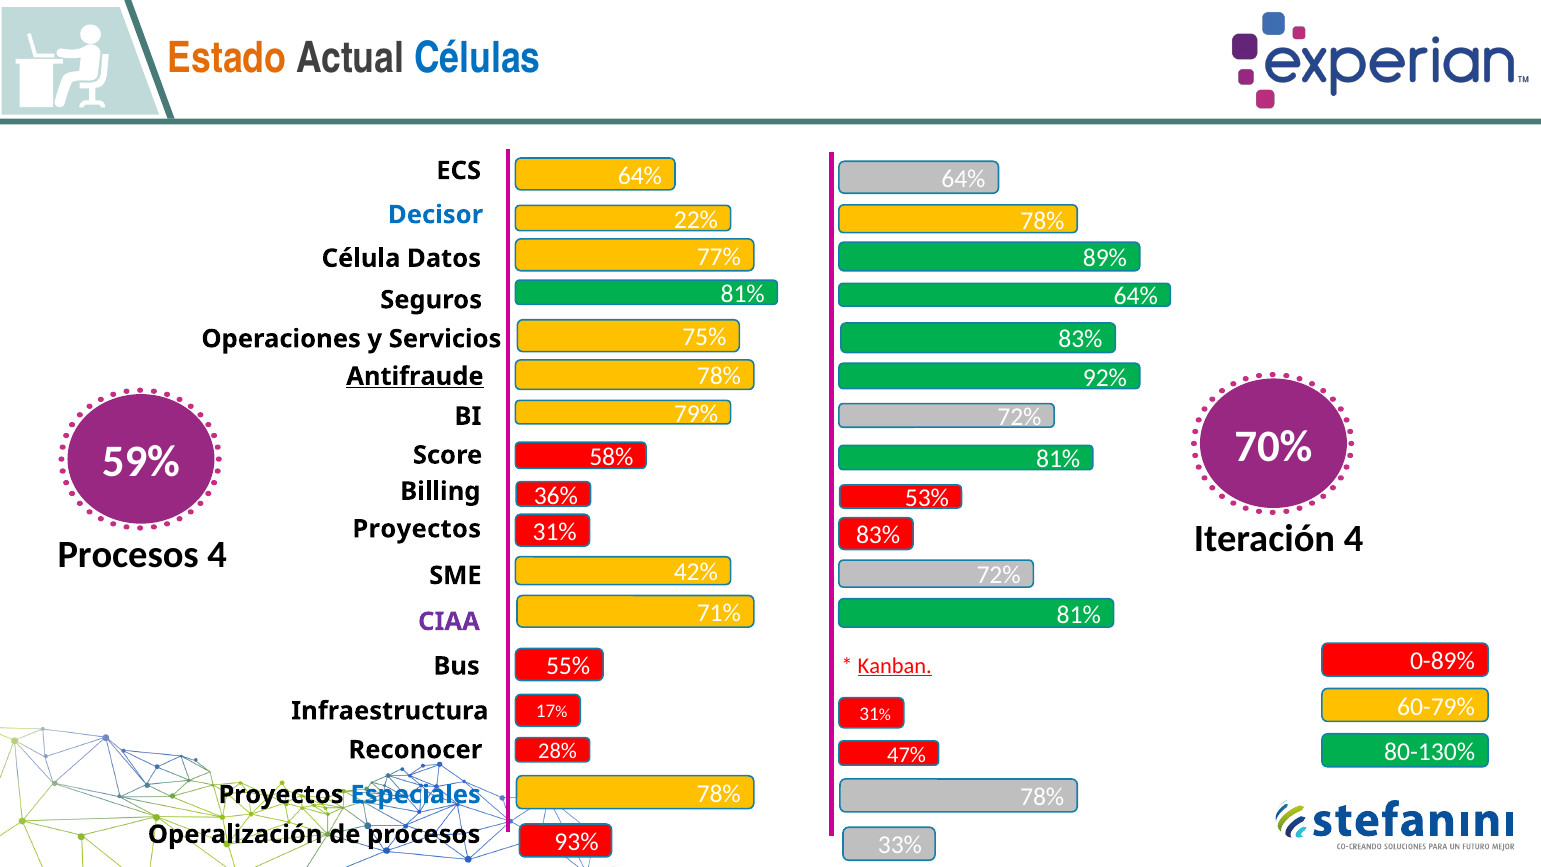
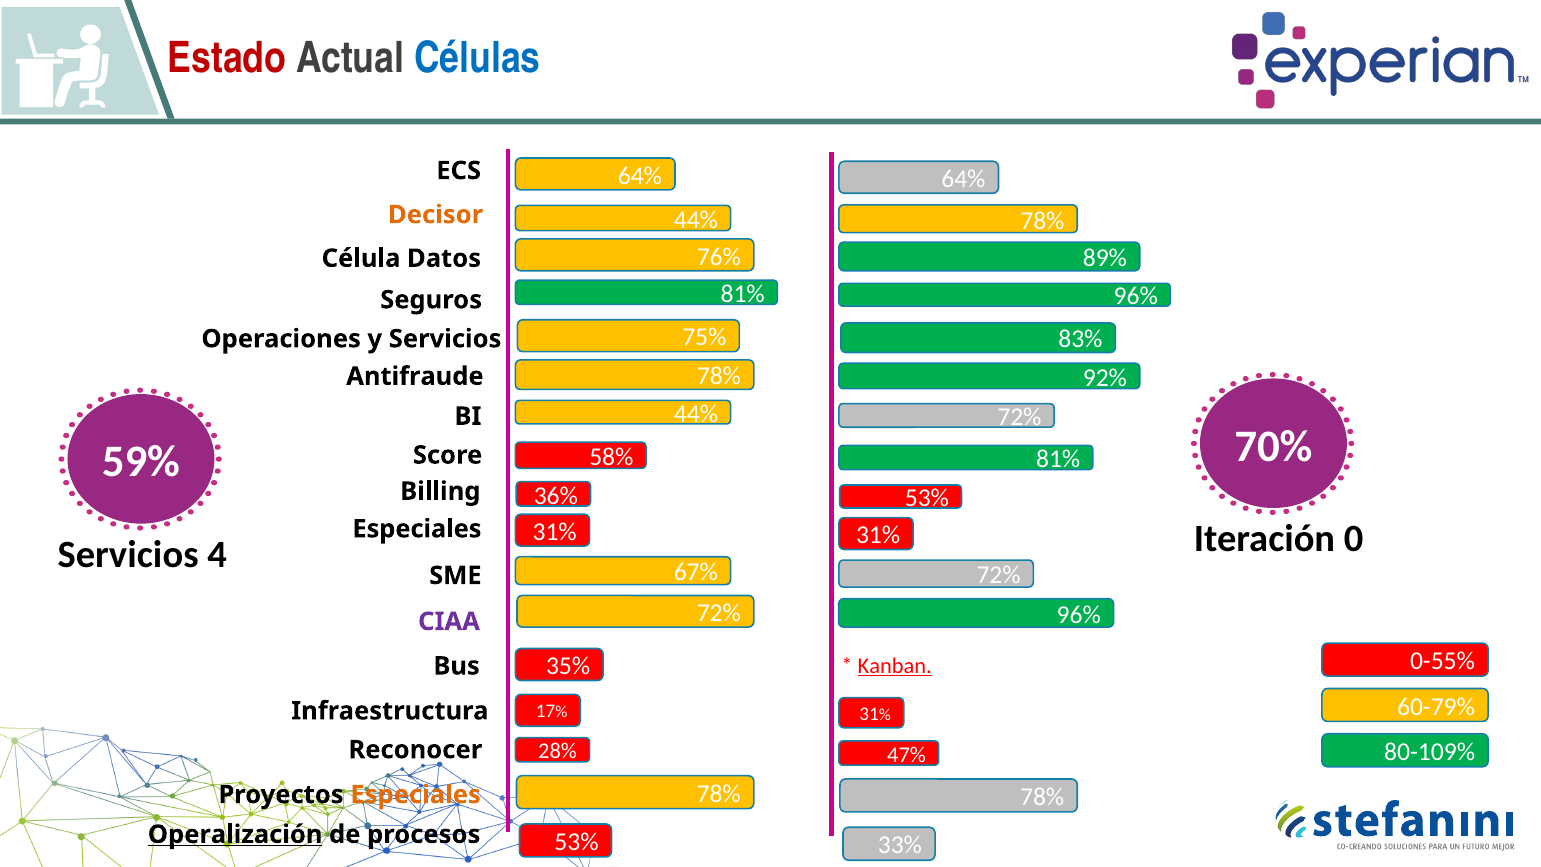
Estado colour: orange -> red
22% at (696, 220): 22% -> 44%
Decisor colour: blue -> orange
77%: 77% -> 76%
64% at (1136, 296): 64% -> 96%
Antifraude underline: present -> none
79% at (696, 414): 79% -> 44%
Iteración 4: 4 -> 0
Proyectos at (417, 529): Proyectos -> Especiales
83% at (878, 535): 83% -> 31%
Procesos at (128, 555): Procesos -> Servicios
42%: 42% -> 67%
71% at (719, 613): 71% -> 72%
81% at (1079, 615): 81% -> 96%
0-89%: 0-89% -> 0-55%
55%: 55% -> 35%
80-130%: 80-130% -> 80-109%
Especiales at (416, 794) colour: blue -> orange
Operalización underline: none -> present
procesos 93%: 93% -> 53%
